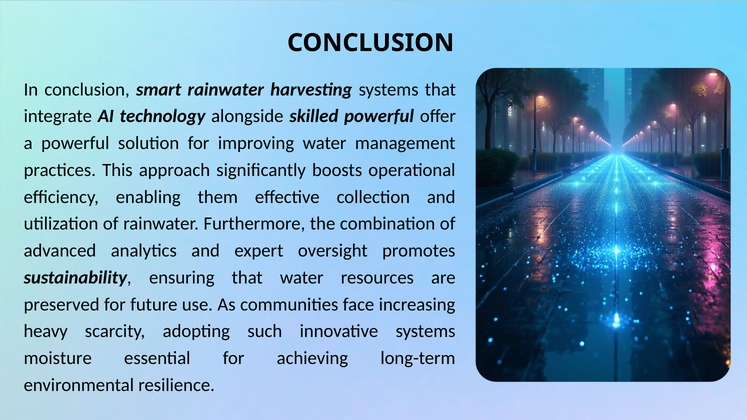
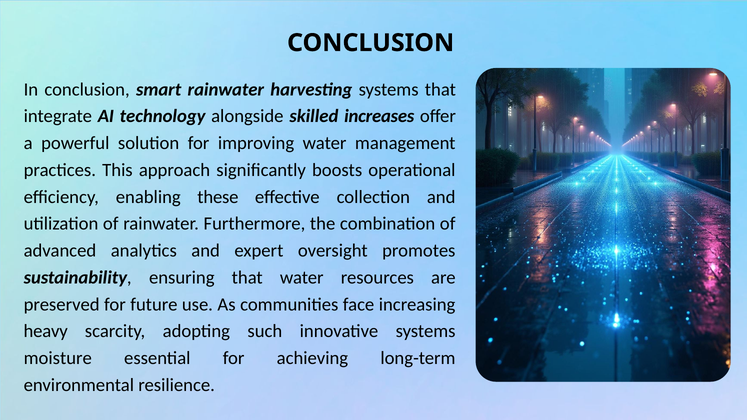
skilled powerful: powerful -> increases
them: them -> these
